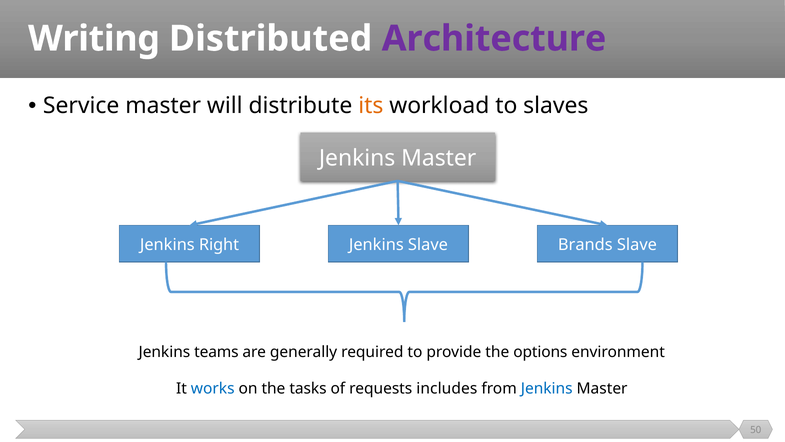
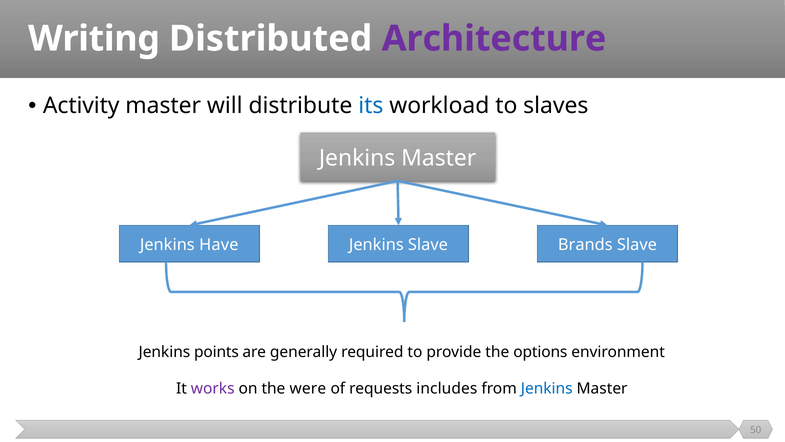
Service: Service -> Activity
its colour: orange -> blue
Right: Right -> Have
teams: teams -> points
works colour: blue -> purple
tasks: tasks -> were
